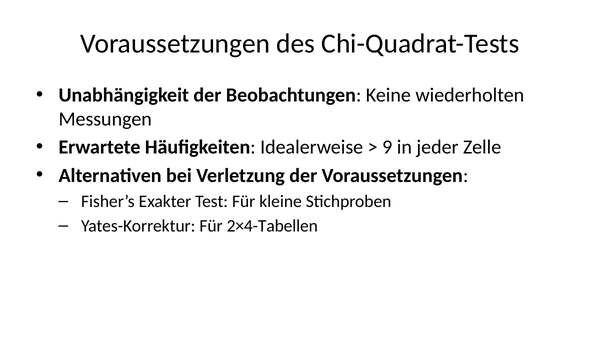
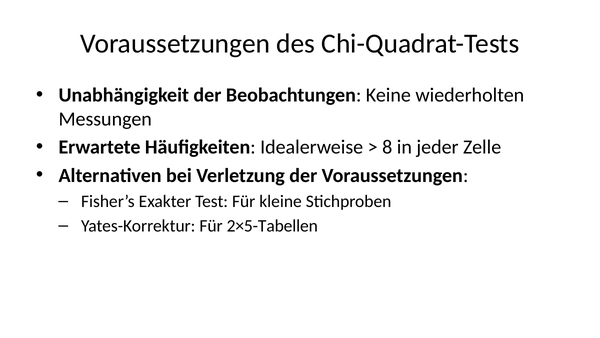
9: 9 -> 8
2×4-Tabellen: 2×4-Tabellen -> 2×5-Tabellen
